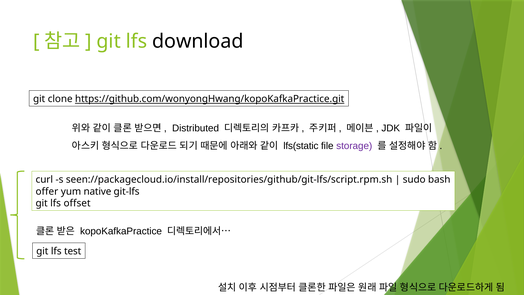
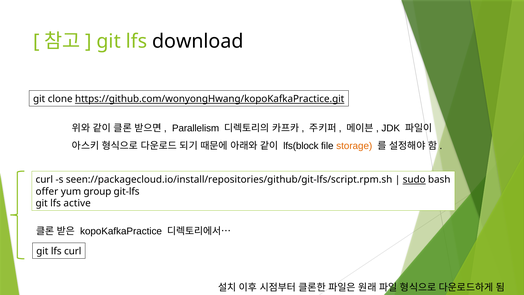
Distributed: Distributed -> Parallelism
lfs(static: lfs(static -> lfs(block
storage colour: purple -> orange
sudo underline: none -> present
native: native -> group
offset: offset -> active
lfs test: test -> curl
